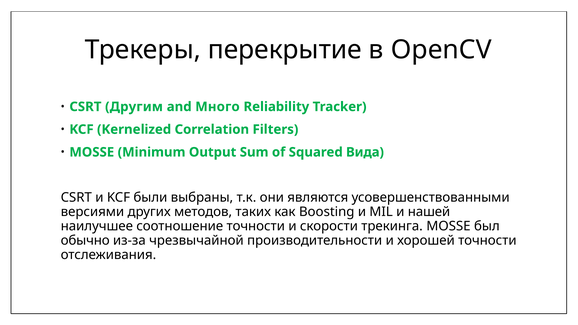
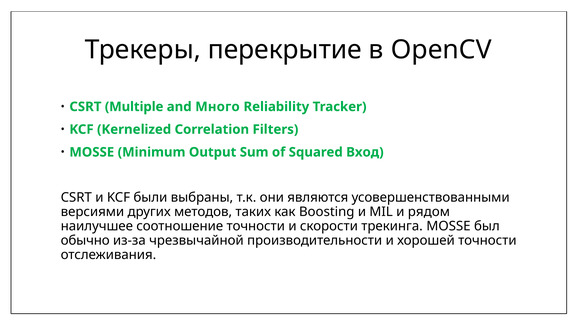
Другим: Другим -> Multiple
Вида: Вида -> Вход
нашей: нашей -> рядом
